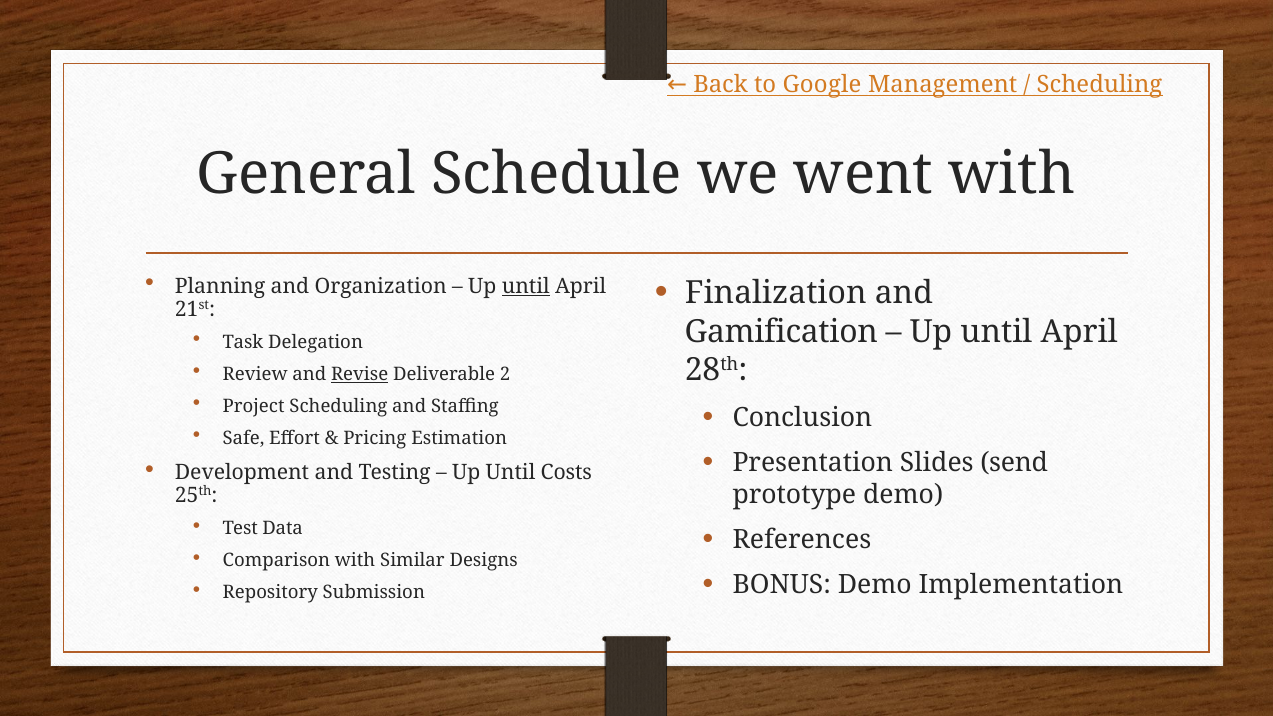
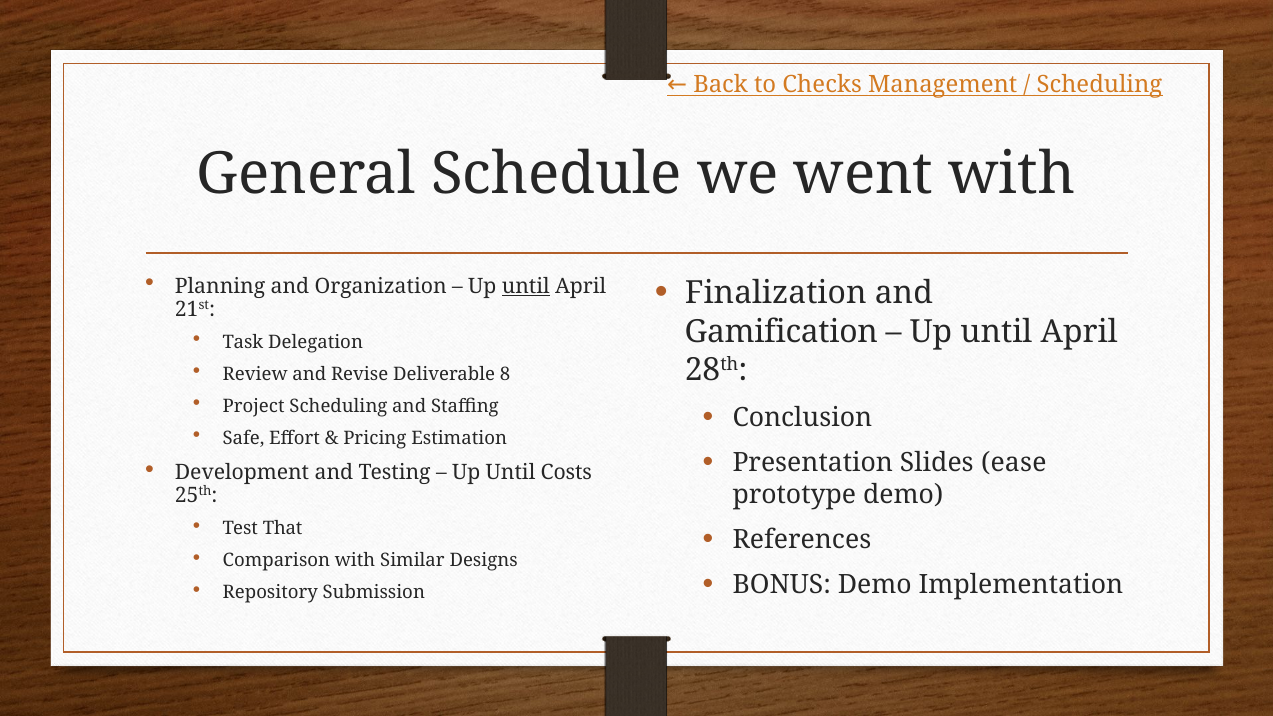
Google: Google -> Checks
Revise underline: present -> none
2: 2 -> 8
send: send -> ease
Data: Data -> That
